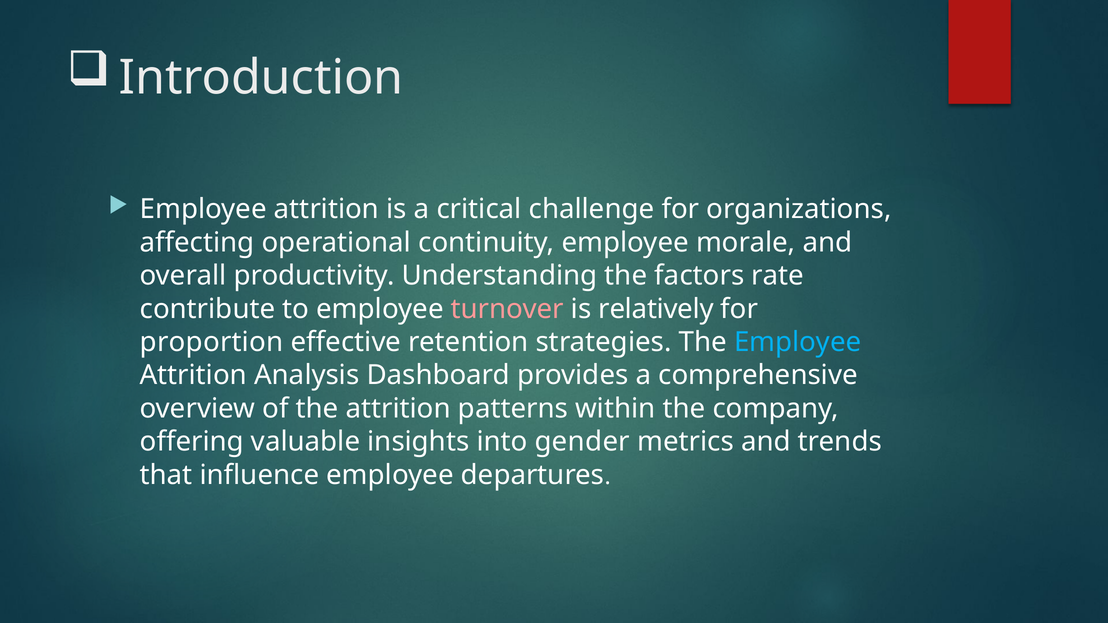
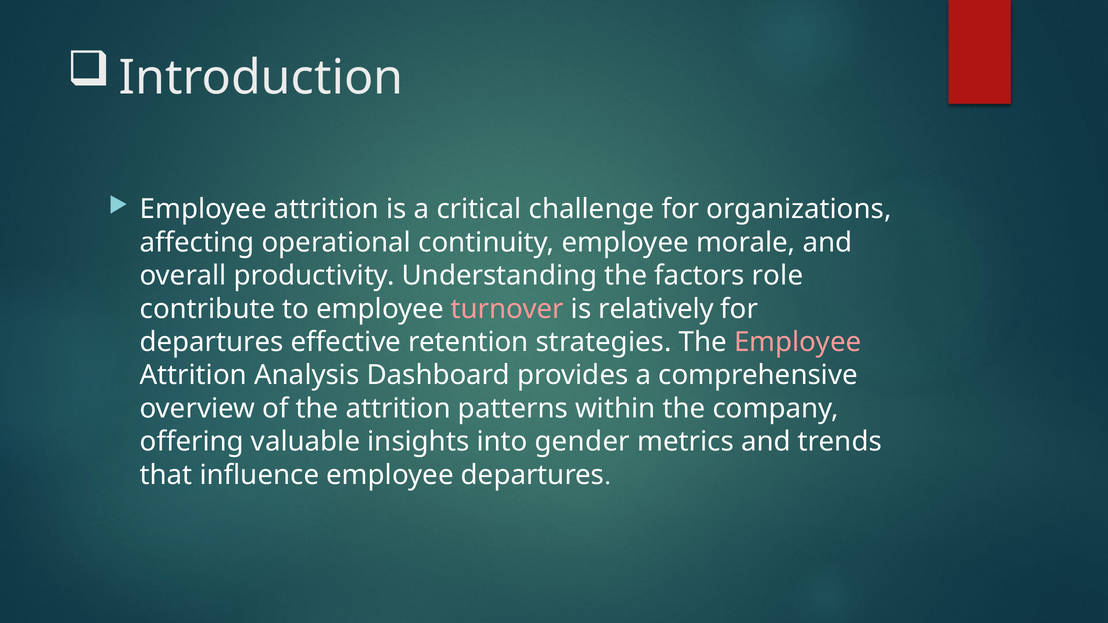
rate: rate -> role
proportion at (212, 342): proportion -> departures
Employee at (798, 342) colour: light blue -> pink
